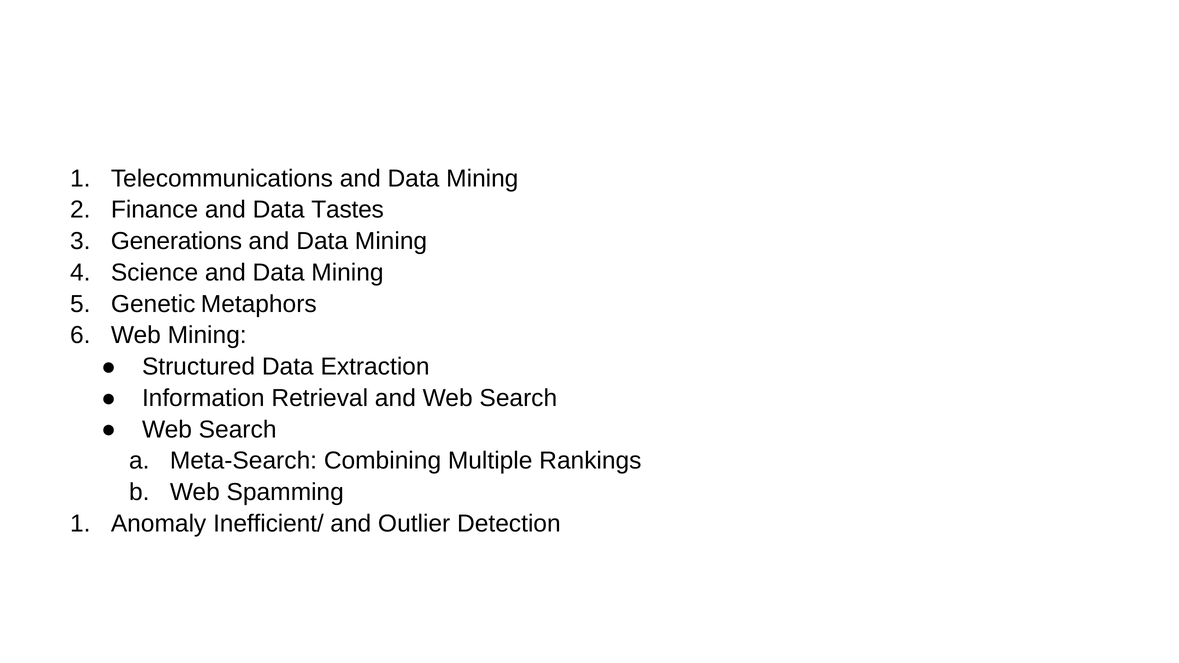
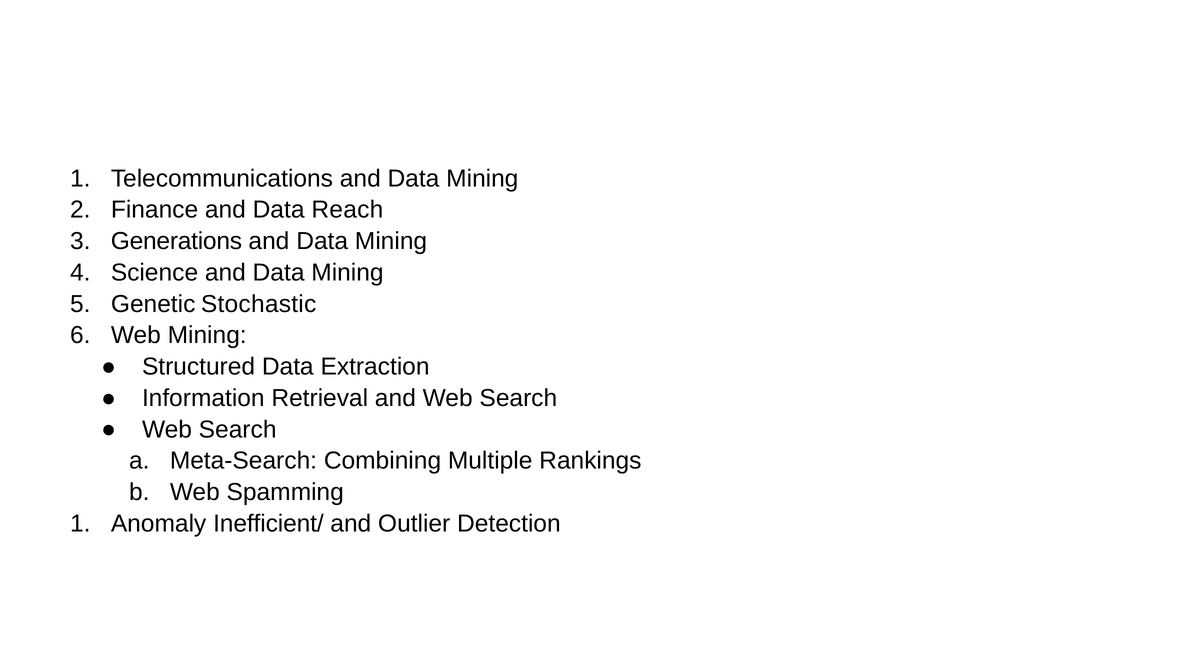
Tastes: Tastes -> Reach
Metaphors: Metaphors -> Stochastic
